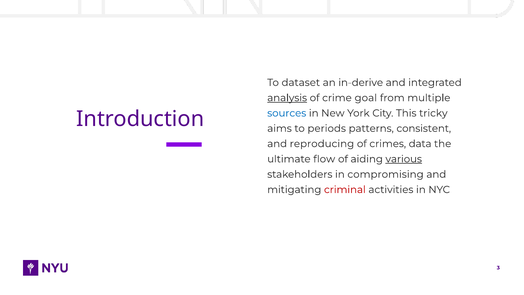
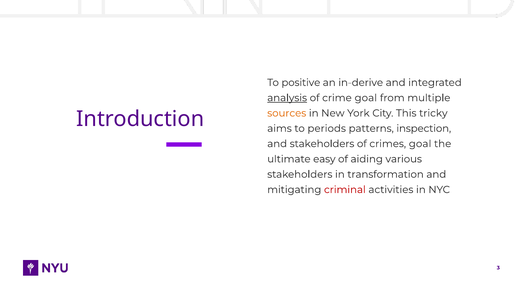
dataset: dataset -> positive
sources colour: blue -> orange
consistent: consistent -> inspection
and reproducing: reproducing -> stakeholders
crimes data: data -> goal
flow: flow -> easy
various underline: present -> none
compromising: compromising -> transformation
